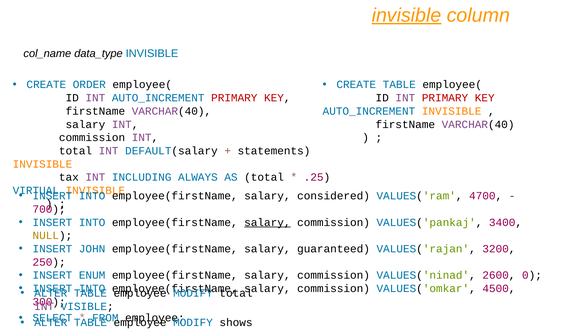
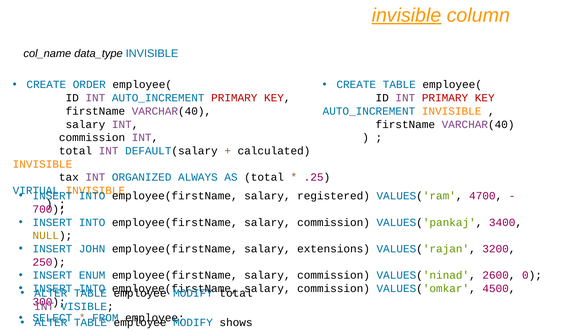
statements: statements -> calculated
INCLUDING: INCLUDING -> ORGANIZED
considered: considered -> registered
salary at (267, 222) underline: present -> none
guaranteed: guaranteed -> extensions
